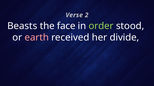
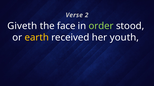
Beasts: Beasts -> Giveth
earth colour: pink -> yellow
divide: divide -> youth
